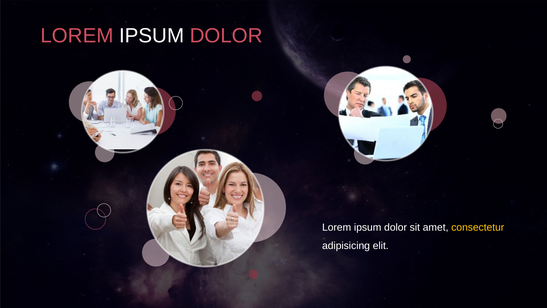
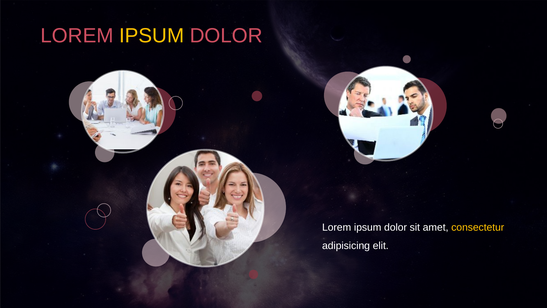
IPSUM at (152, 36) colour: white -> yellow
